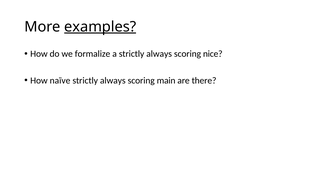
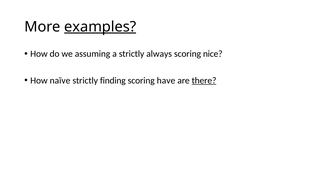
formalize: formalize -> assuming
always at (113, 81): always -> finding
main: main -> have
there underline: none -> present
